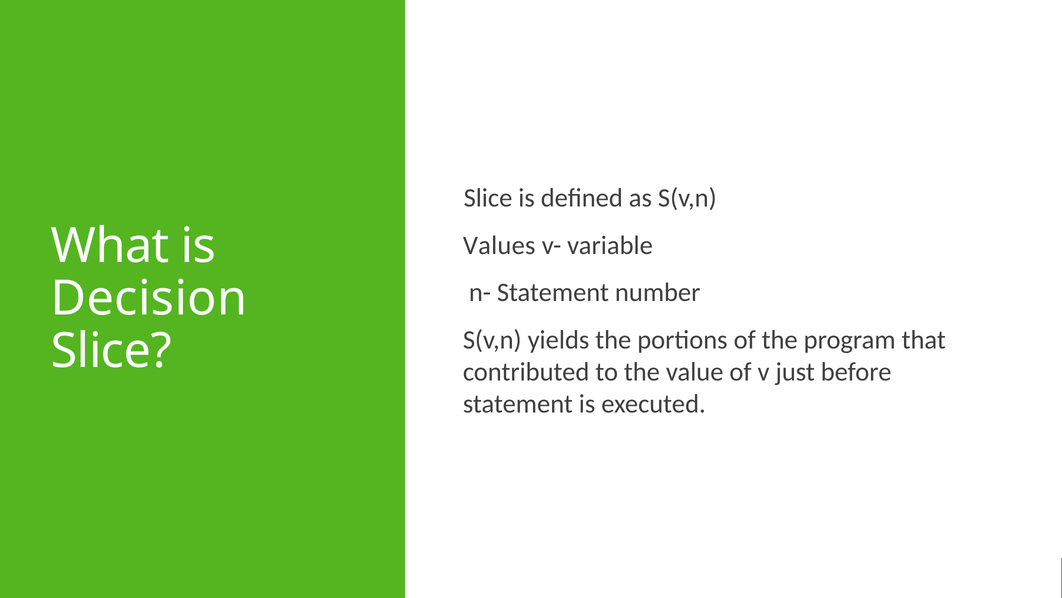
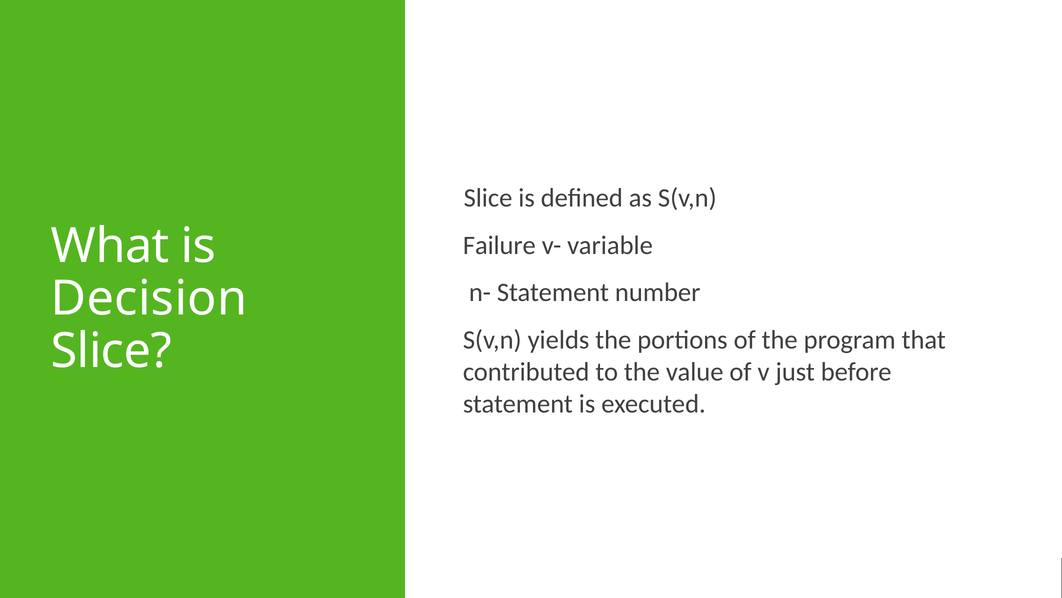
Values: Values -> Failure
